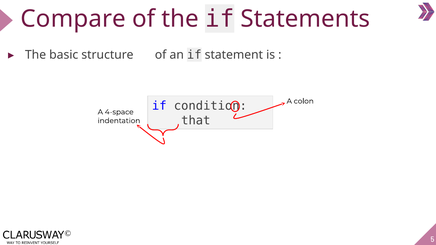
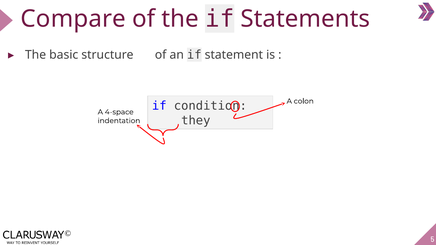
that: that -> they
